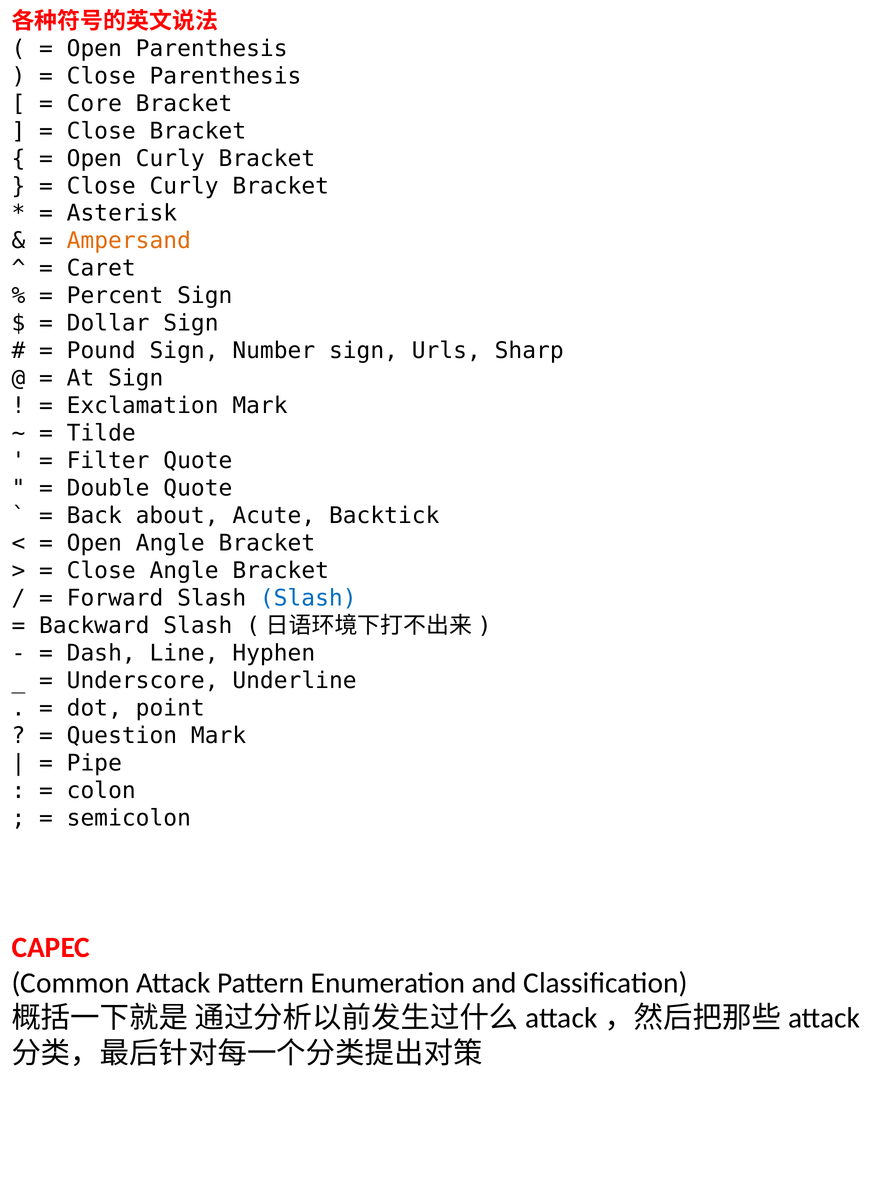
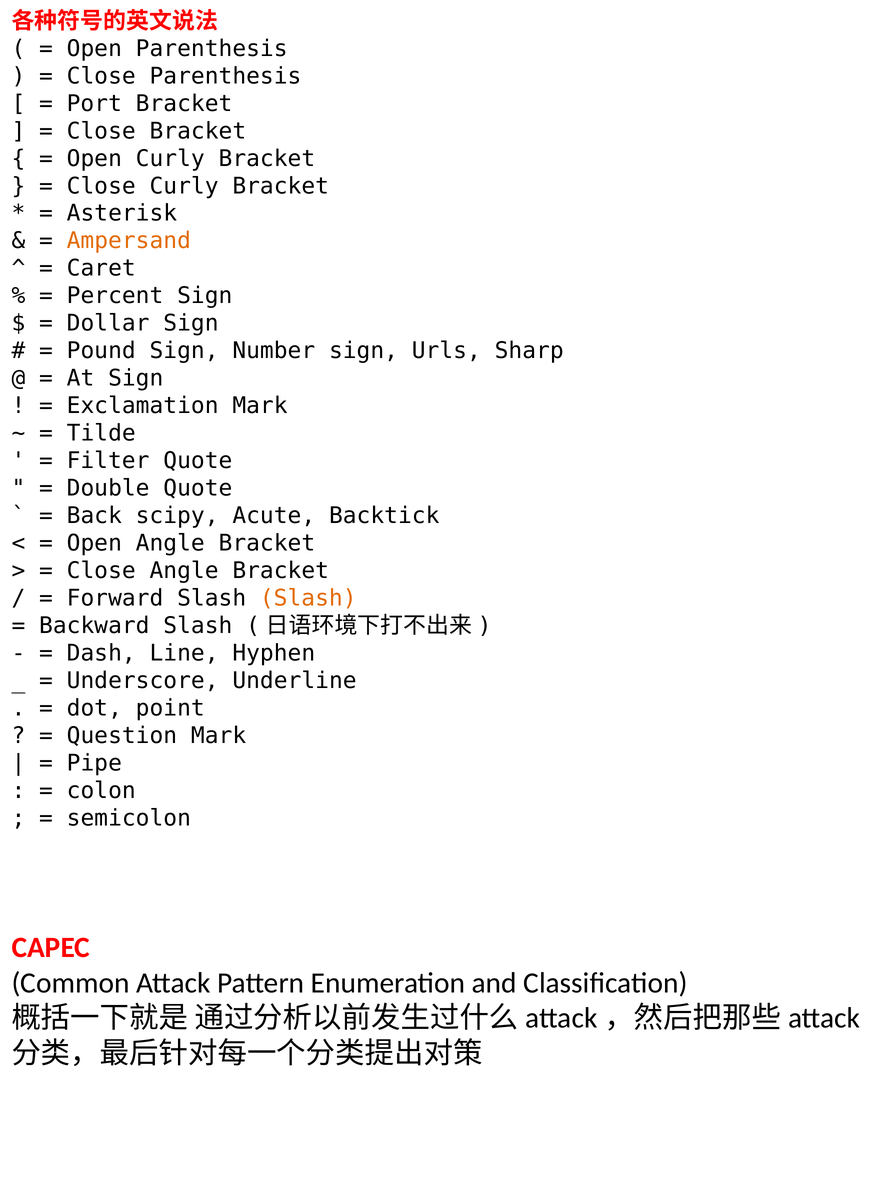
Core: Core -> Port
about: about -> scipy
Slash at (308, 598) colour: blue -> orange
